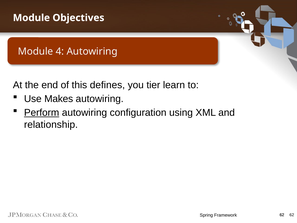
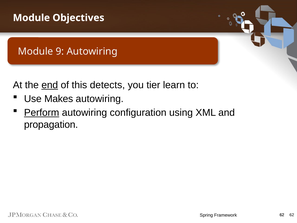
4: 4 -> 9
end underline: none -> present
defines: defines -> detects
relationship: relationship -> propagation
